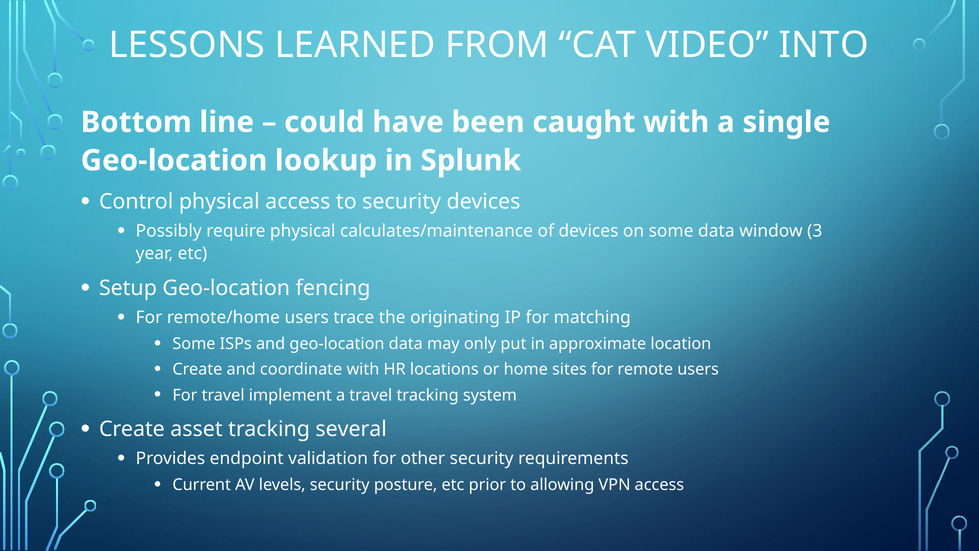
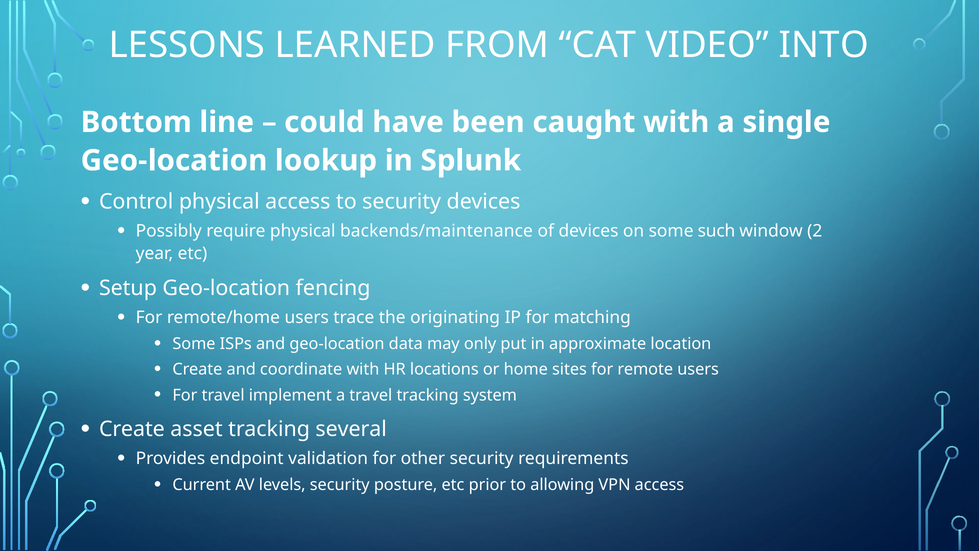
calculates/maintenance: calculates/maintenance -> backends/maintenance
some data: data -> such
3: 3 -> 2
